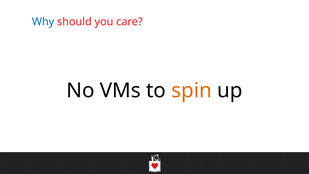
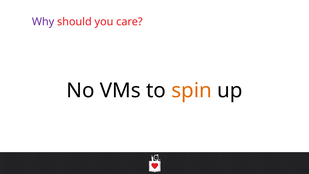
Why colour: blue -> purple
